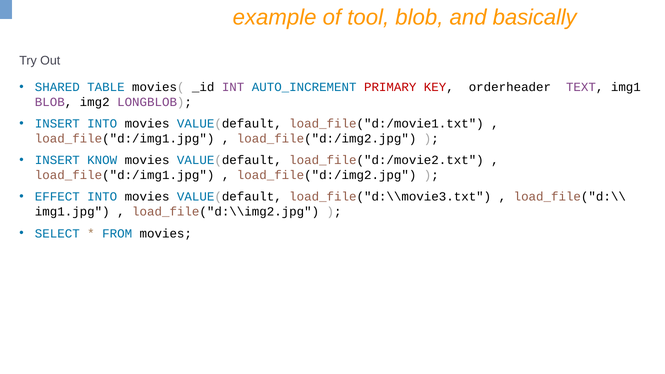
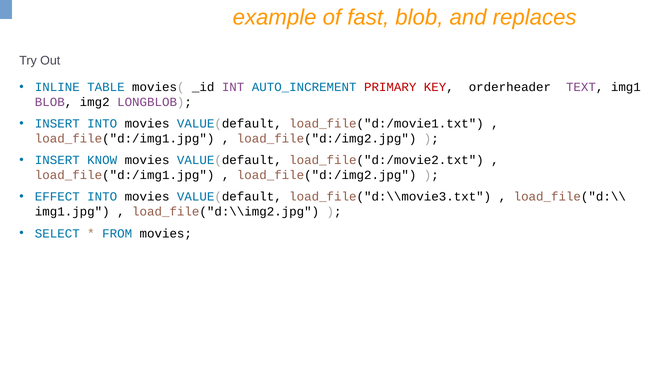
tool: tool -> fast
basically: basically -> replaces
SHARED: SHARED -> INLINE
